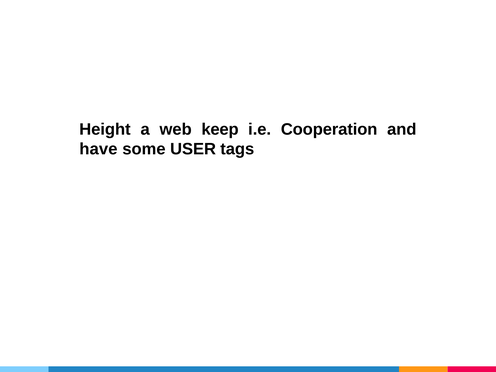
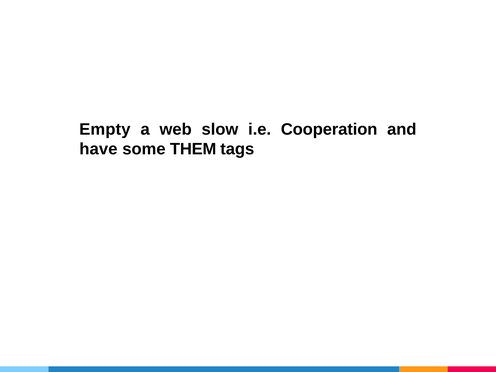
Height: Height -> Empty
keep: keep -> slow
USER: USER -> THEM
